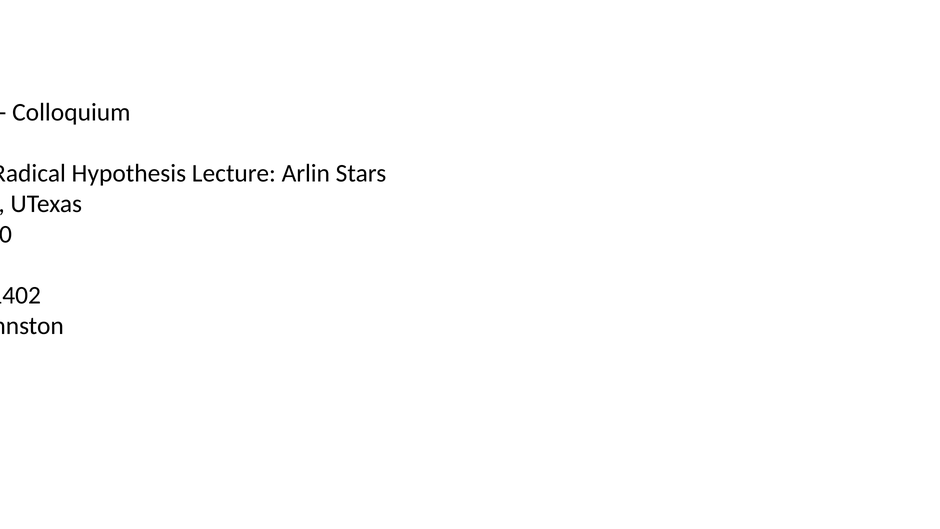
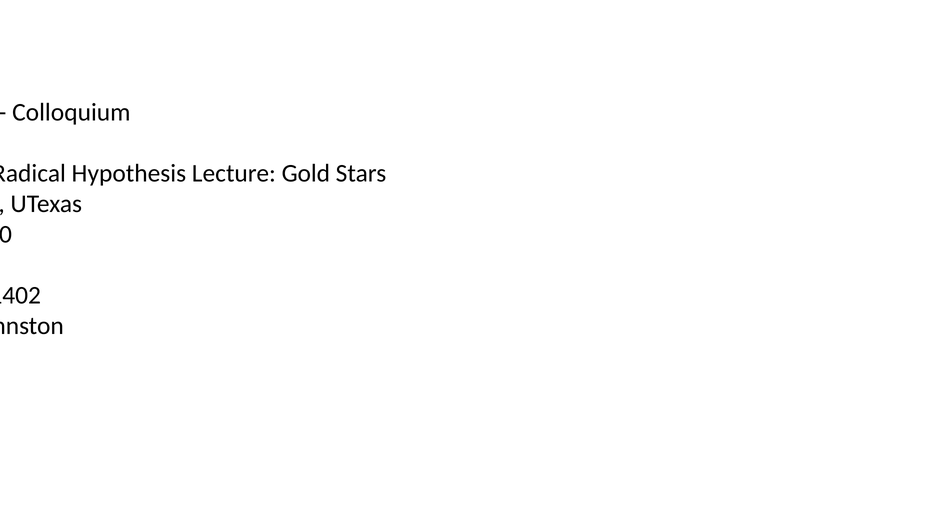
Lecture Arlin: Arlin -> Gold
